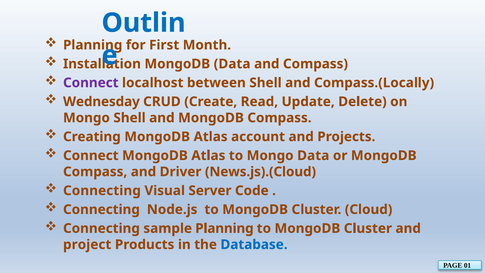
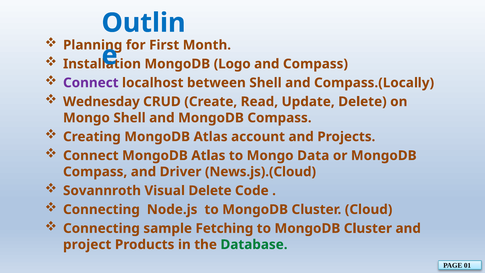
MongoDB Data: Data -> Logo
Connecting at (102, 191): Connecting -> Sovannroth
Visual Server: Server -> Delete
sample Planning: Planning -> Fetching
Database colour: blue -> green
